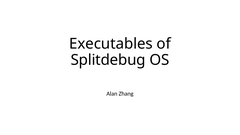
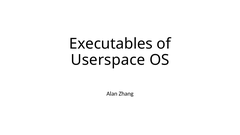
Splitdebug: Splitdebug -> Userspace
